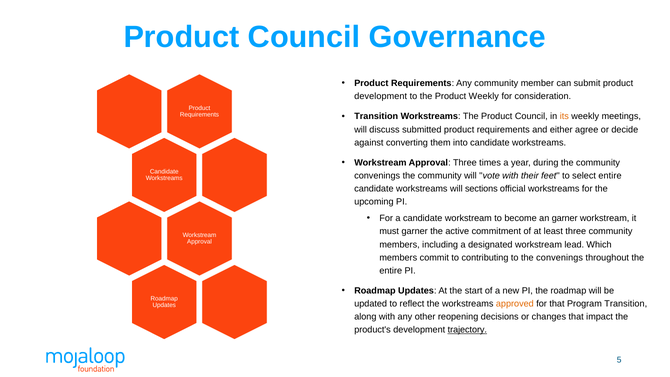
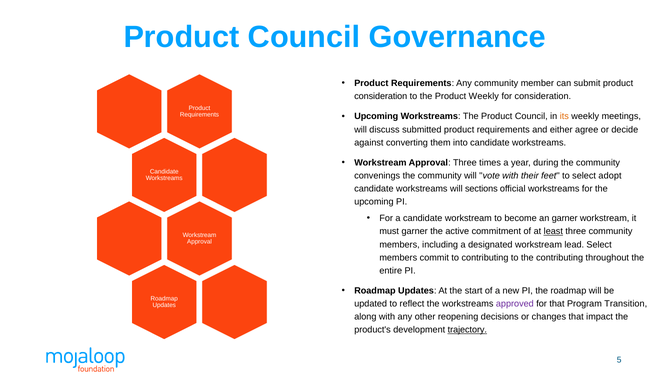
development at (381, 96): development -> consideration
Transition at (376, 116): Transition -> Upcoming
select entire: entire -> adopt
least underline: none -> present
lead Which: Which -> Select
the convenings: convenings -> contributing
approved colour: orange -> purple
